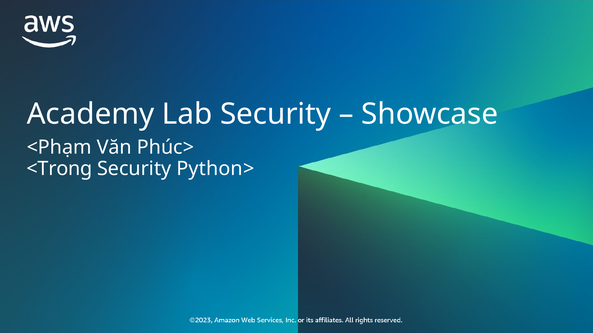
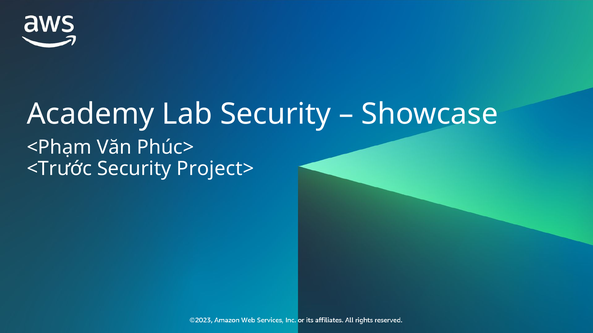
<Trong: <Trong -> <Trước
Python>: Python> -> Project>
